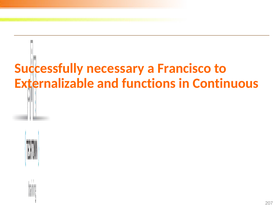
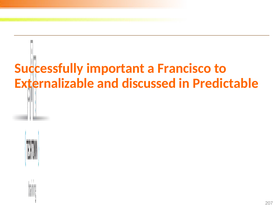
necessary: necessary -> important
functions: functions -> discussed
Continuous: Continuous -> Predictable
